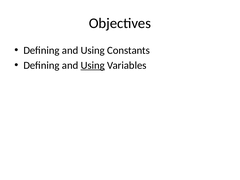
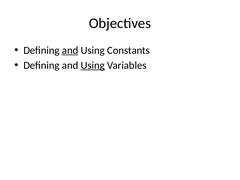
and at (70, 50) underline: none -> present
